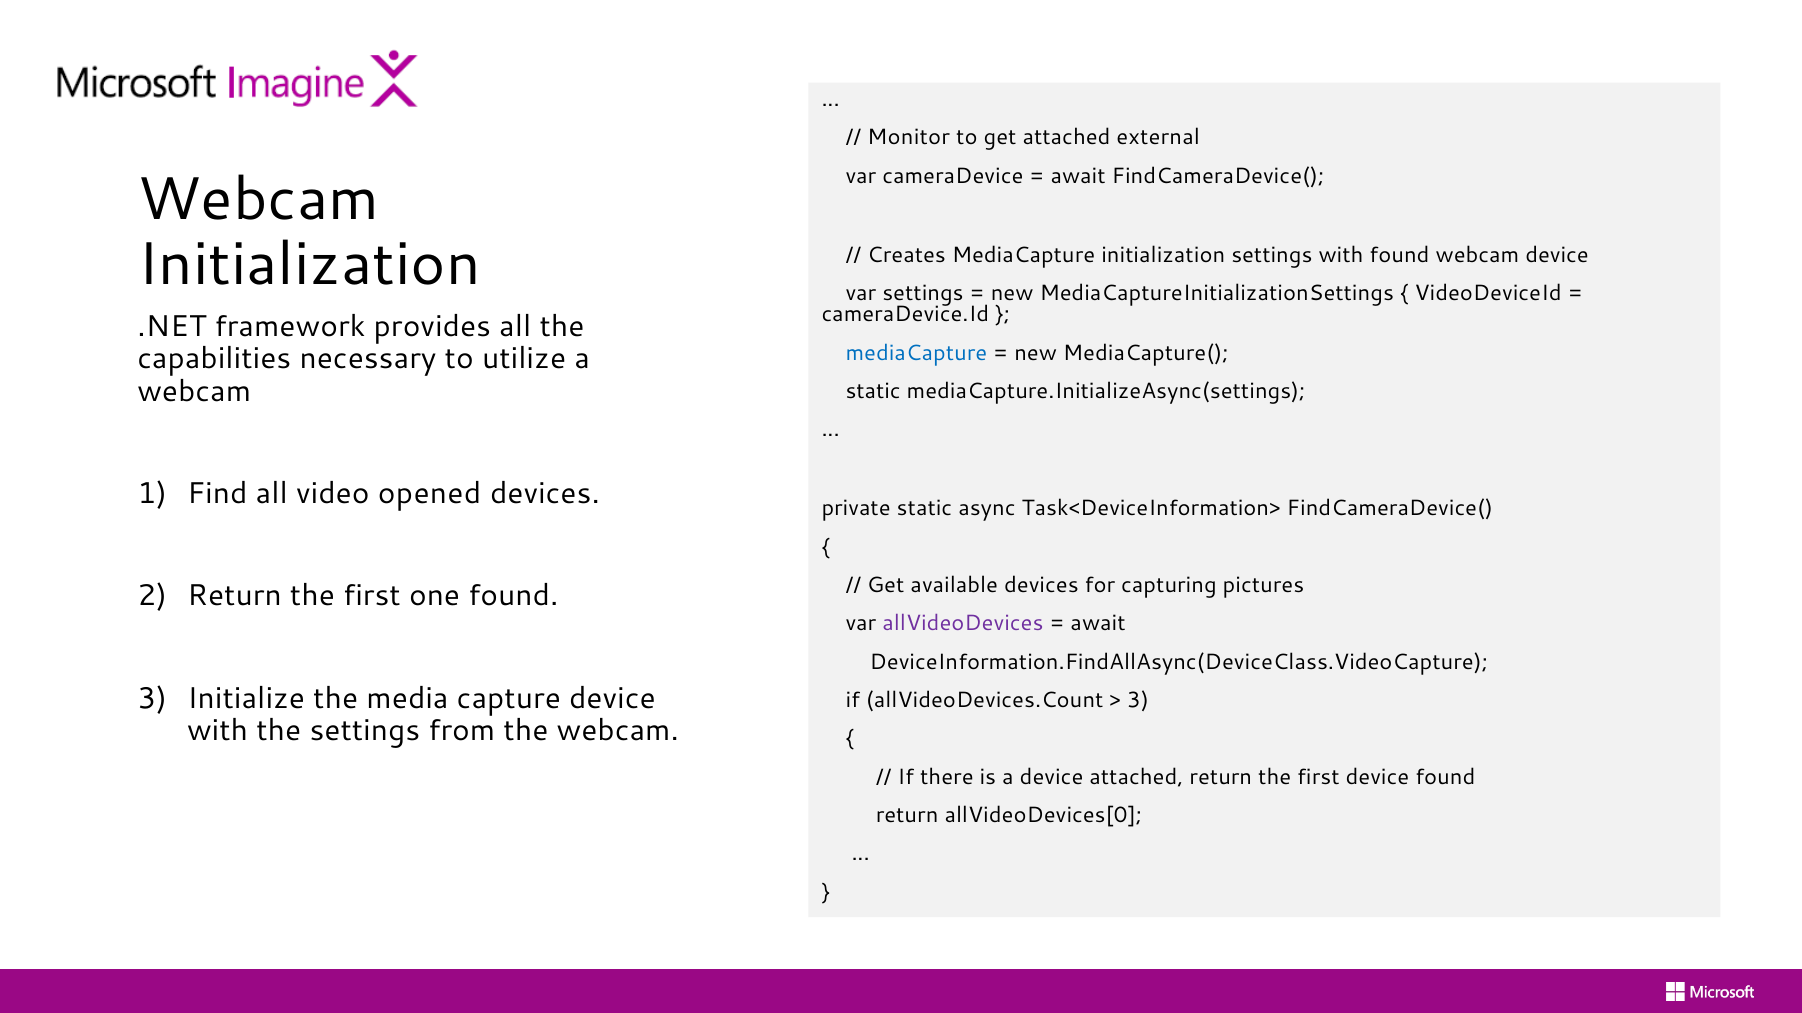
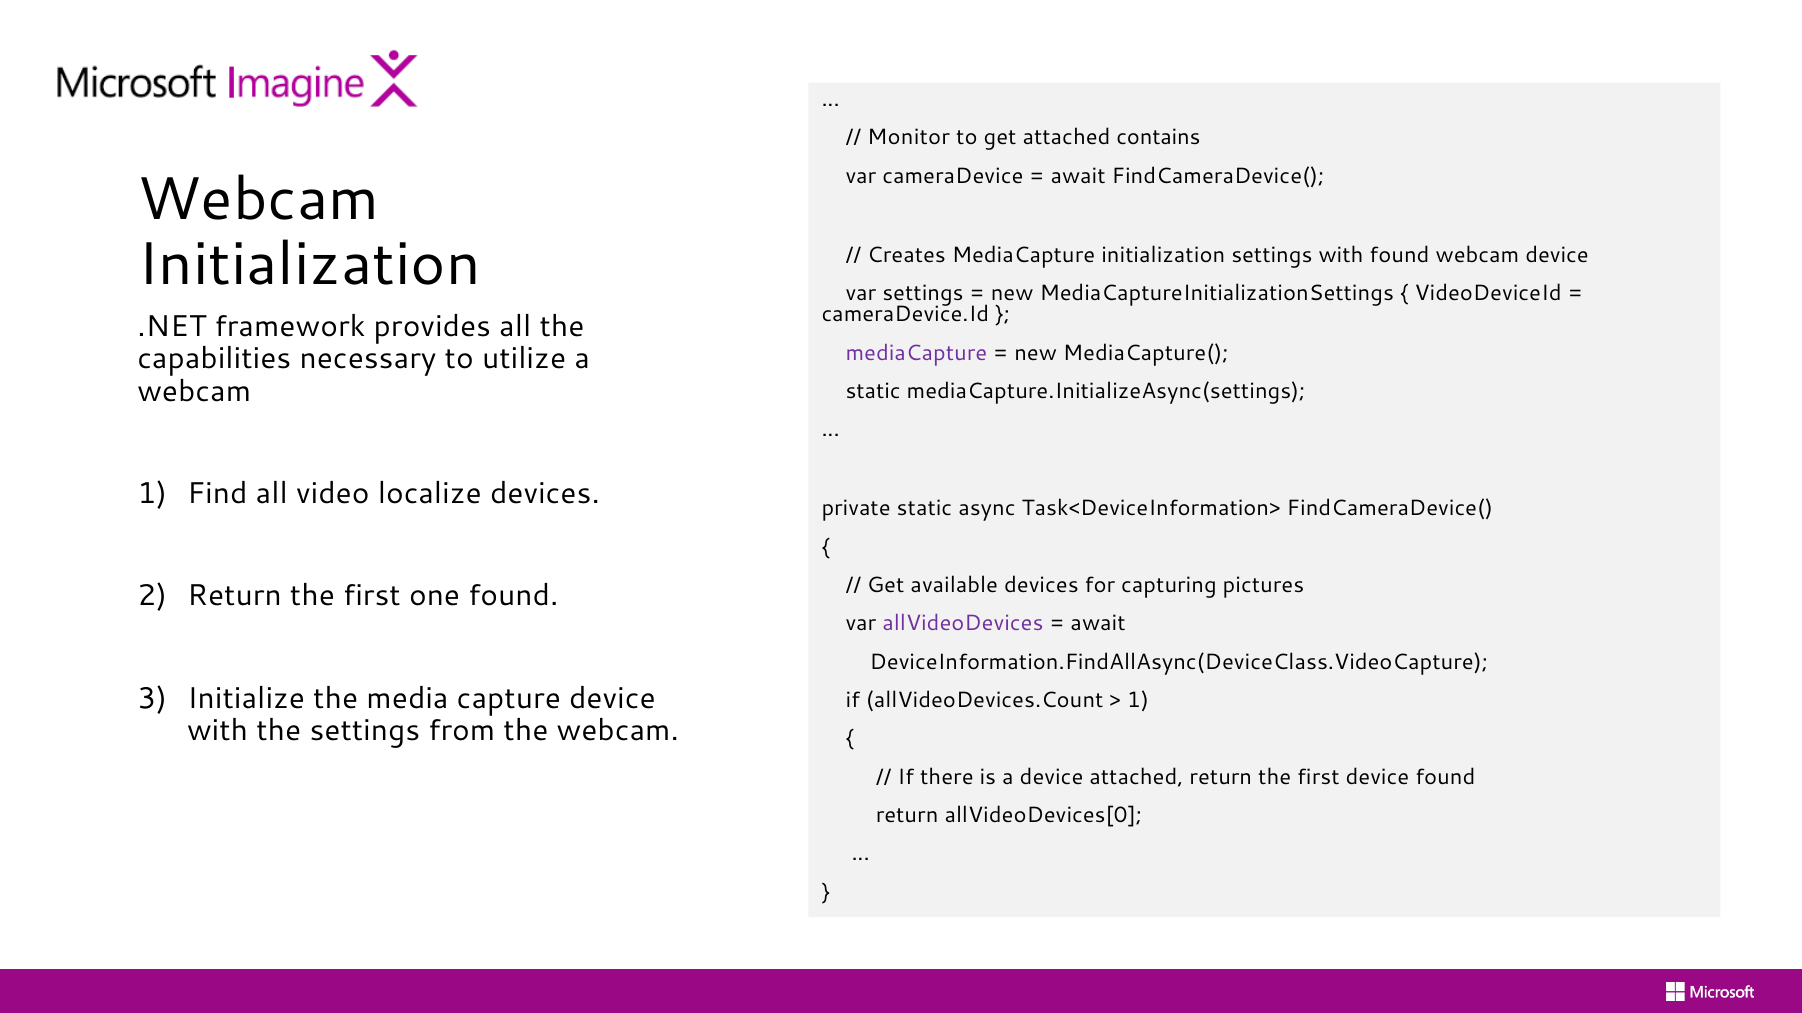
external: external -> contains
mediaCapture at (916, 353) colour: blue -> purple
opened: opened -> localize
3 at (1138, 701): 3 -> 1
